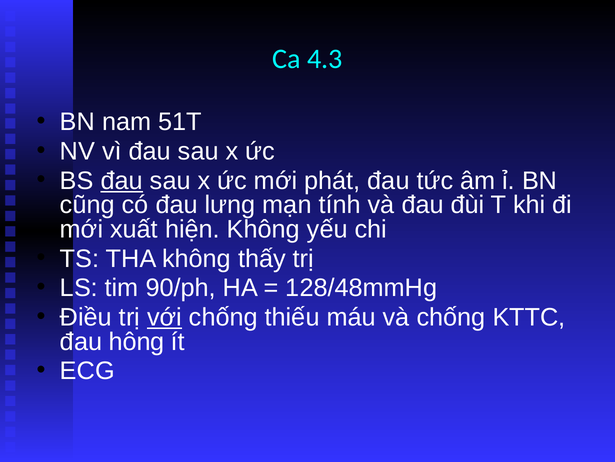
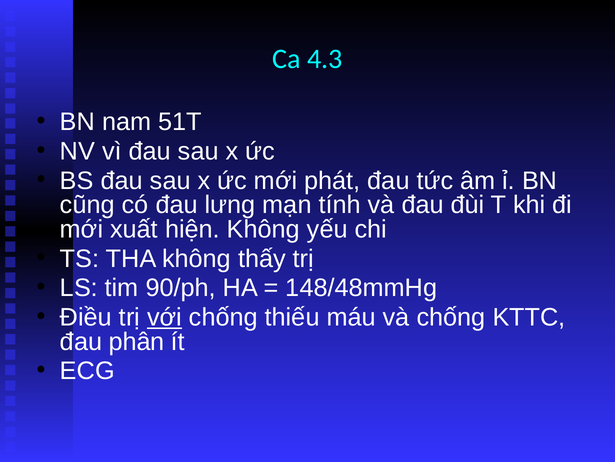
đau at (122, 180) underline: present -> none
128/48mmHg: 128/48mmHg -> 148/48mmHg
hông: hông -> phân
